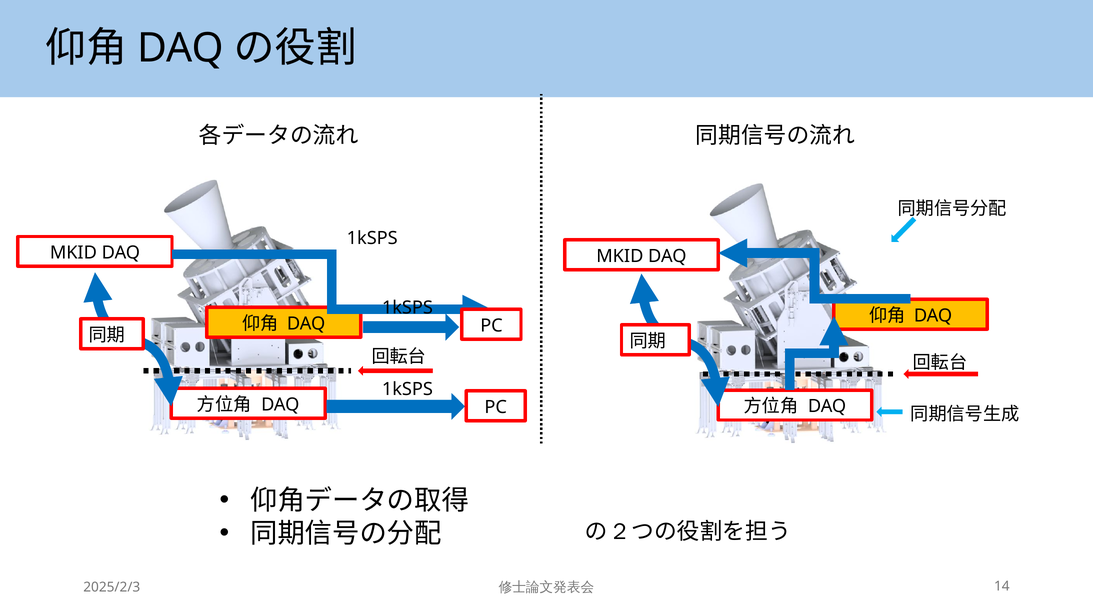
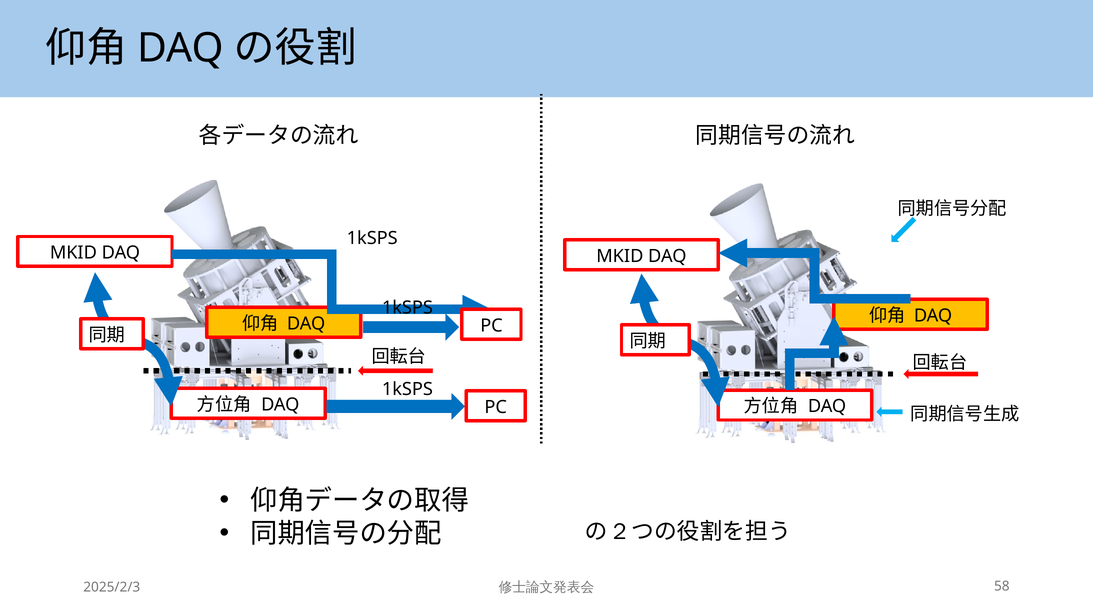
14: 14 -> 58
